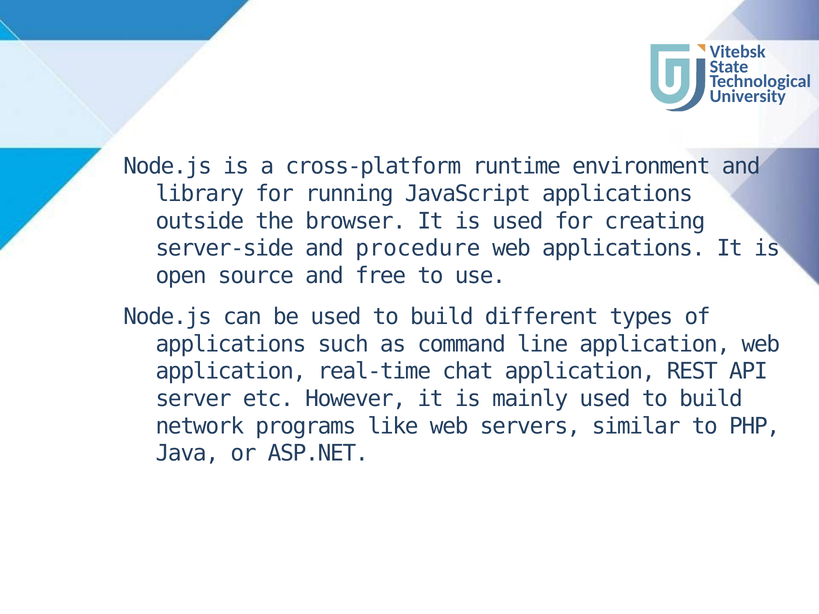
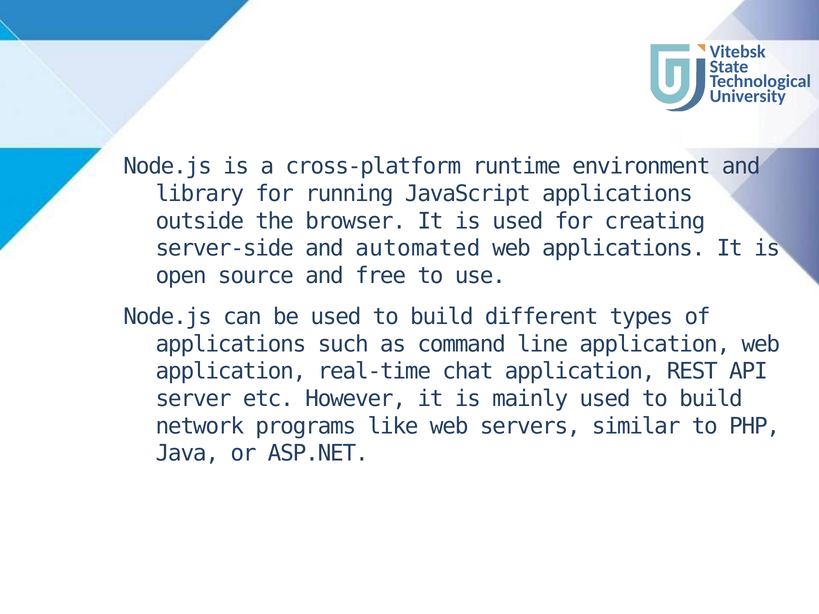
procedure: procedure -> automated
